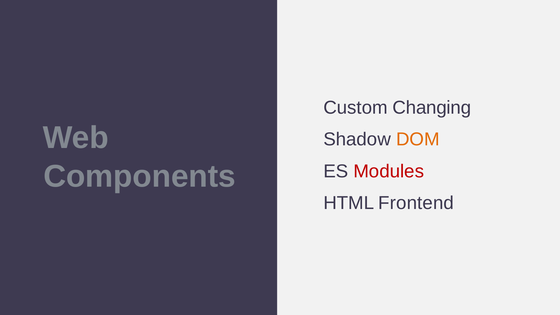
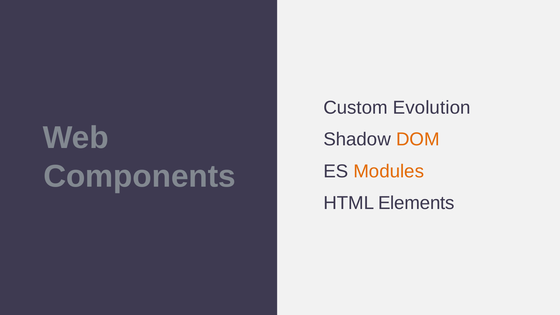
Changing: Changing -> Evolution
Modules colour: red -> orange
Frontend: Frontend -> Elements
